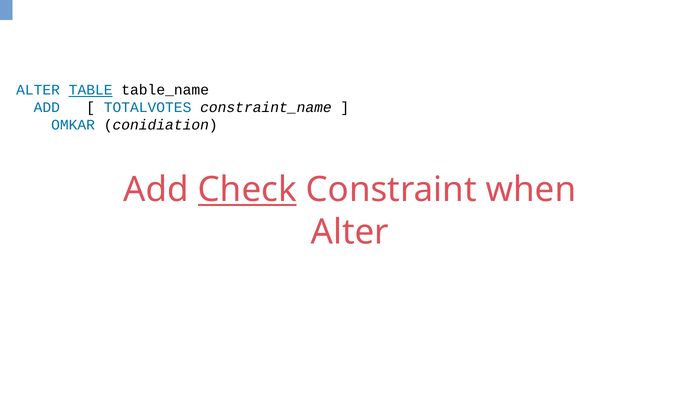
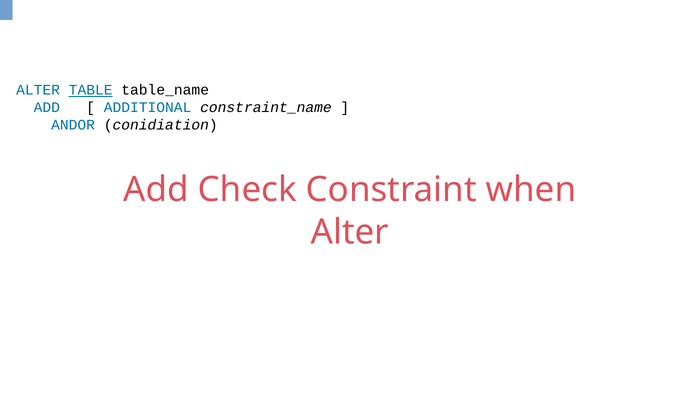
TOTALVOTES: TOTALVOTES -> ADDITIONAL
OMKAR: OMKAR -> ANDOR
Check underline: present -> none
